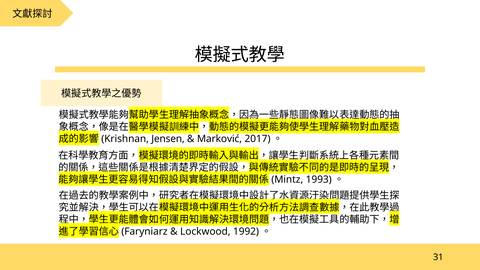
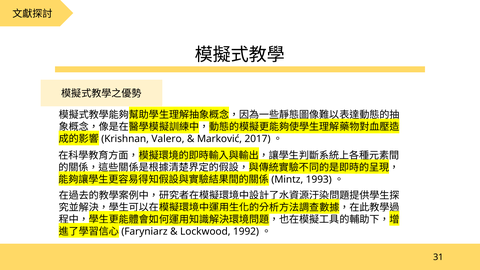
Jensen: Jensen -> Valero
